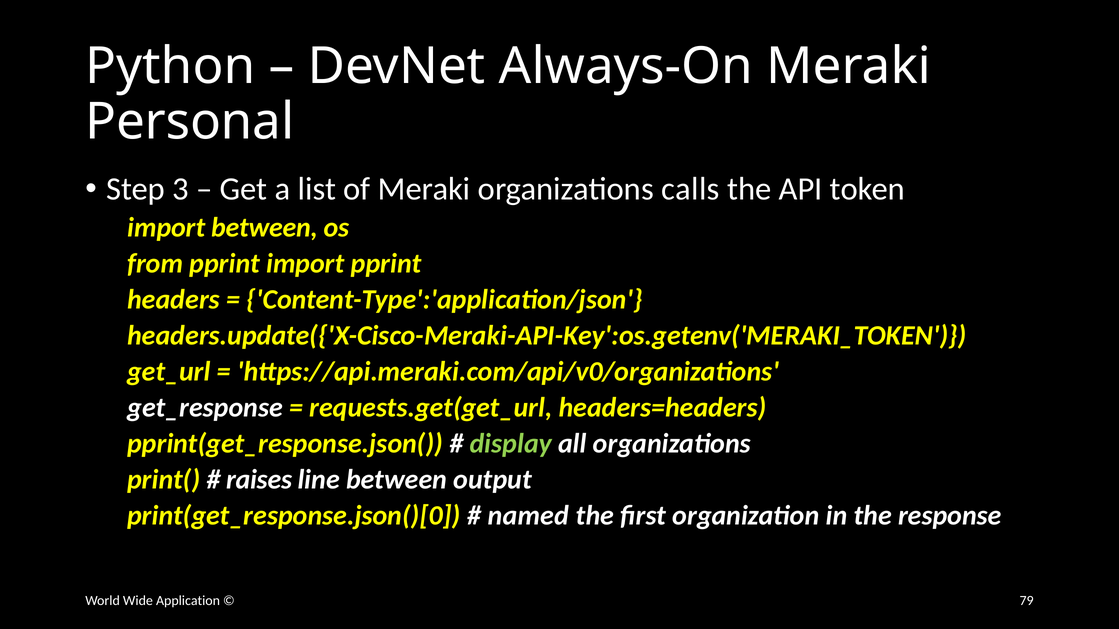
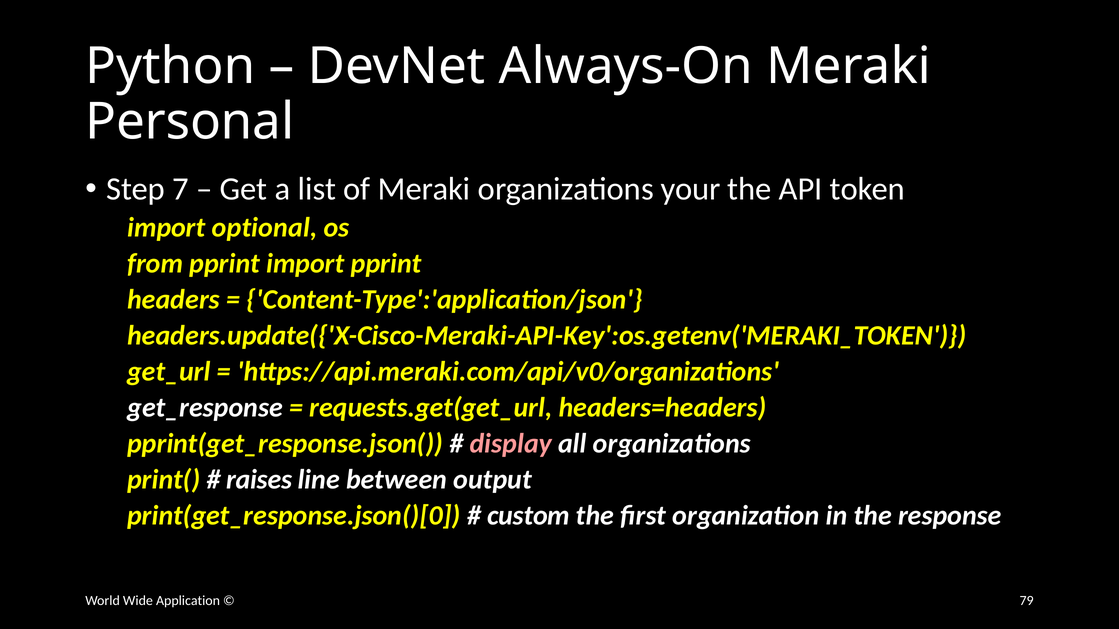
3: 3 -> 7
calls: calls -> your
import between: between -> optional
display colour: light green -> pink
named: named -> custom
